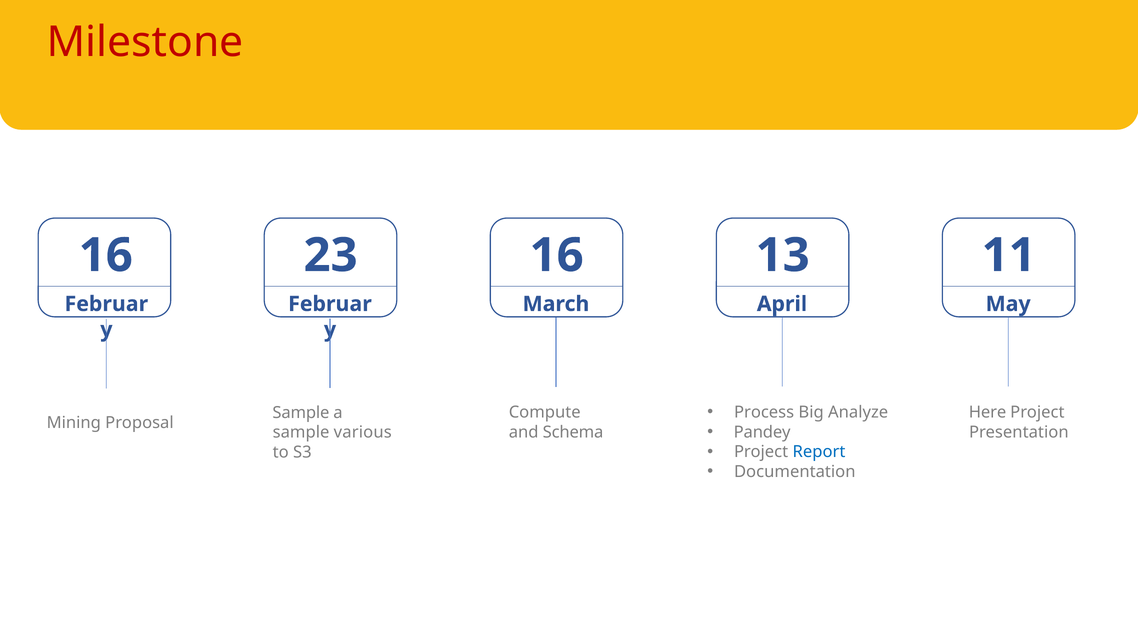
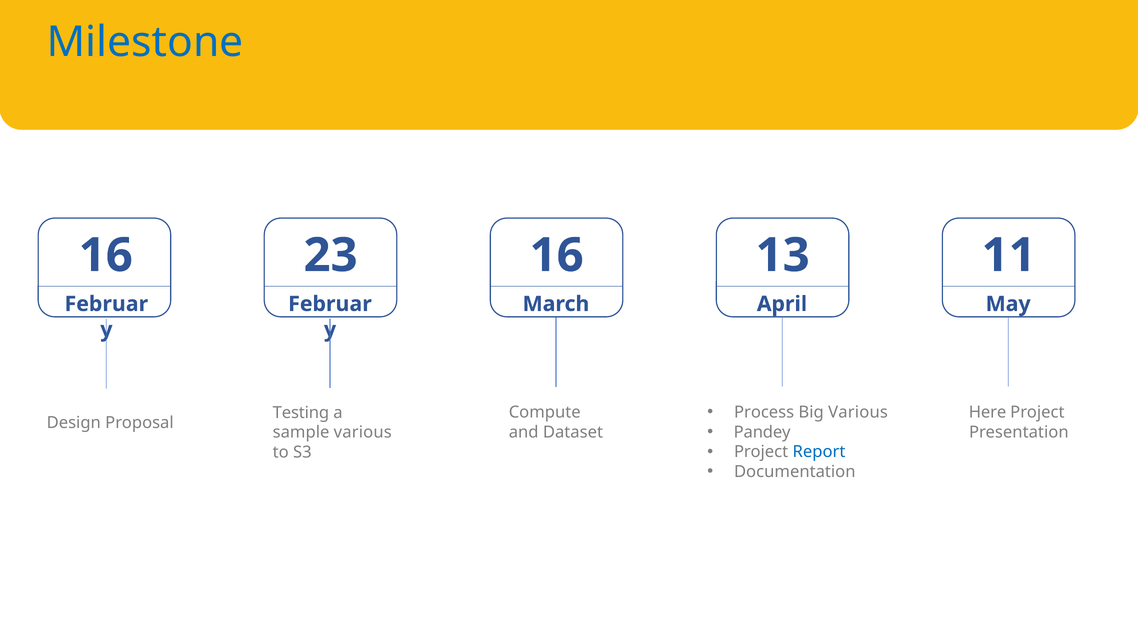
Milestone colour: red -> blue
Big Analyze: Analyze -> Various
Sample at (301, 413): Sample -> Testing
Mining: Mining -> Design
Schema: Schema -> Dataset
